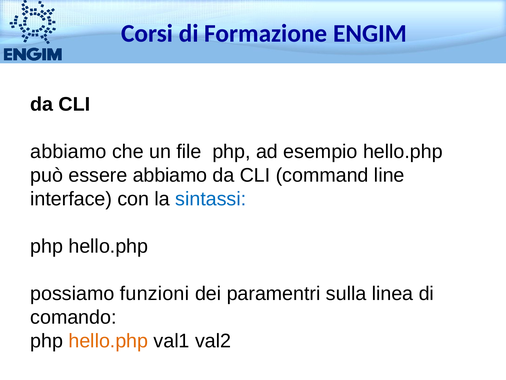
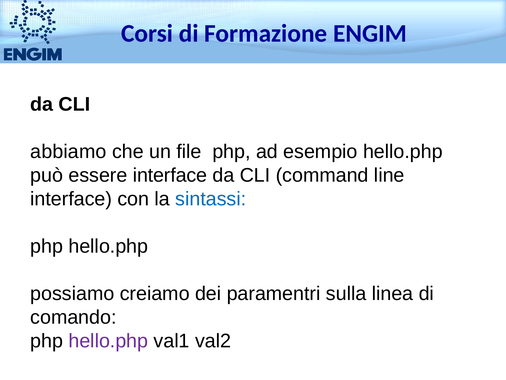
essere abbiamo: abbiamo -> interface
funzioni: funzioni -> creiamo
hello.php at (108, 340) colour: orange -> purple
